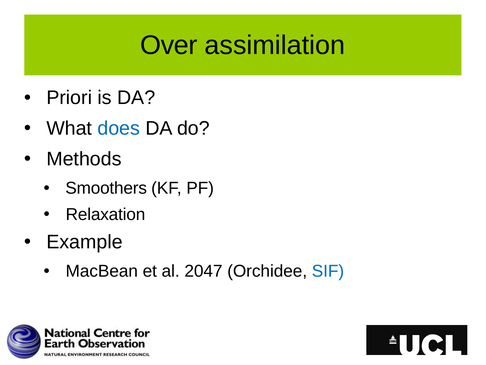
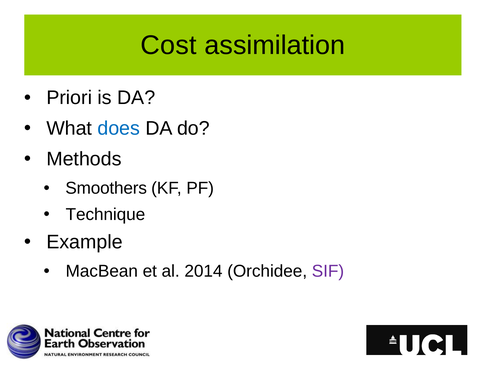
Over: Over -> Cost
Relaxation: Relaxation -> Technique
2047: 2047 -> 2014
SIF colour: blue -> purple
